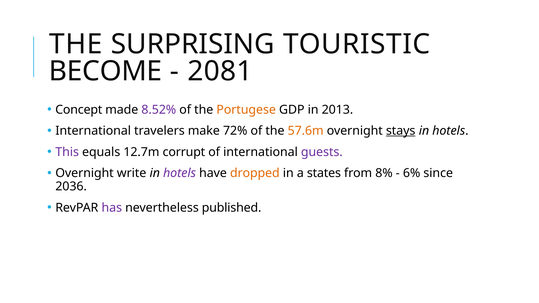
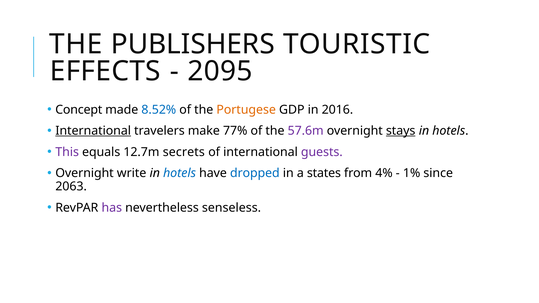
SURPRISING: SURPRISING -> PUBLISHERS
BECOME: BECOME -> EFFECTS
2081: 2081 -> 2095
8.52% colour: purple -> blue
2013: 2013 -> 2016
International at (93, 131) underline: none -> present
72%: 72% -> 77%
57.6m colour: orange -> purple
corrupt: corrupt -> secrets
hotels at (180, 173) colour: purple -> blue
dropped colour: orange -> blue
8%: 8% -> 4%
6%: 6% -> 1%
2036: 2036 -> 2063
published: published -> senseless
